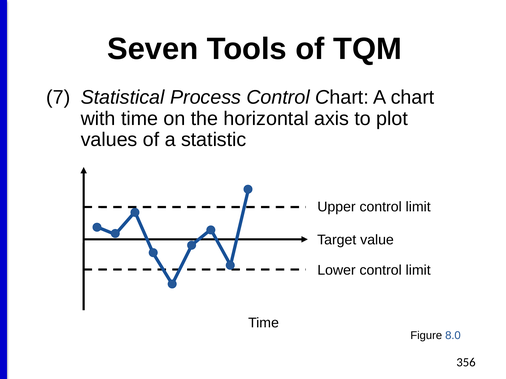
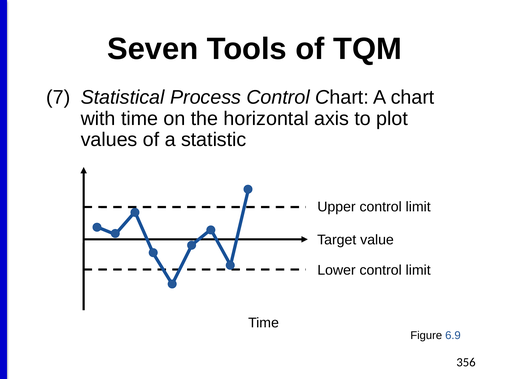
8.0: 8.0 -> 6.9
